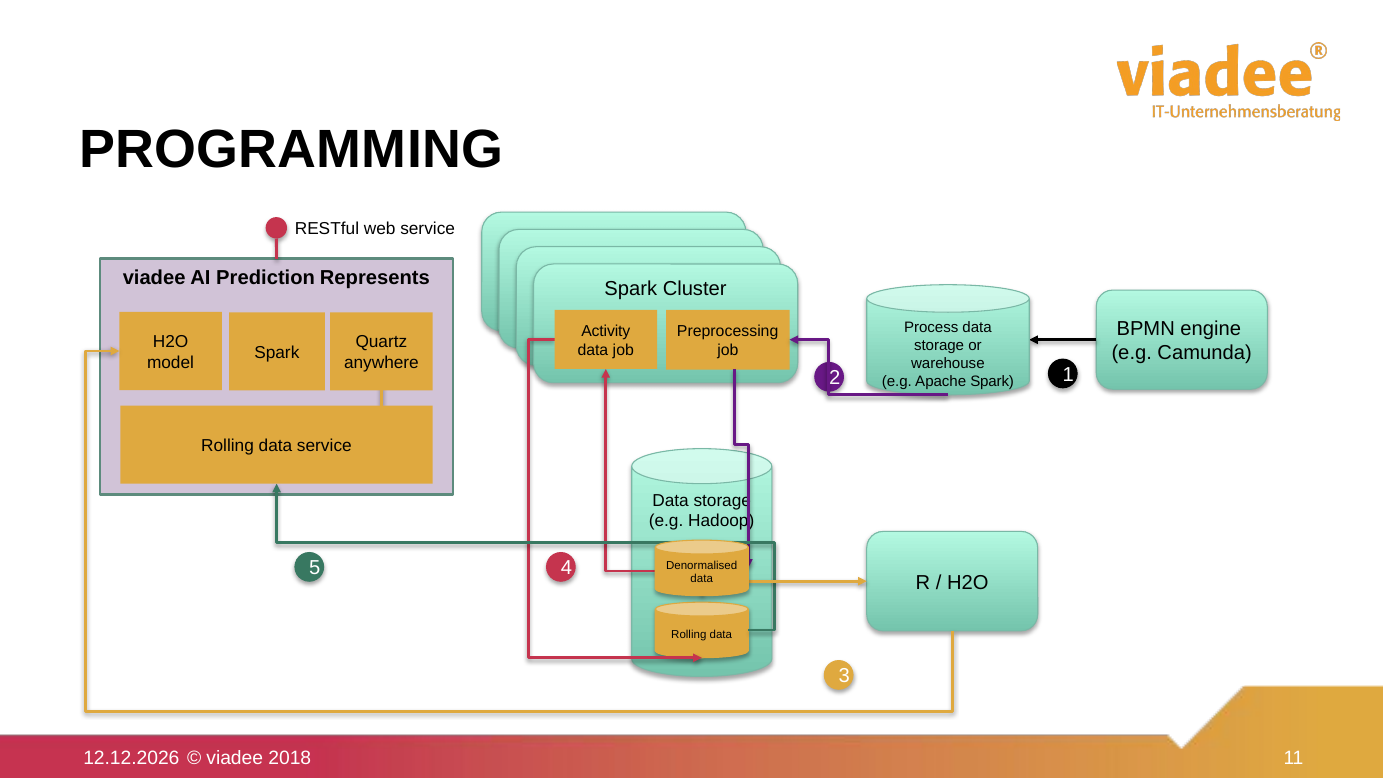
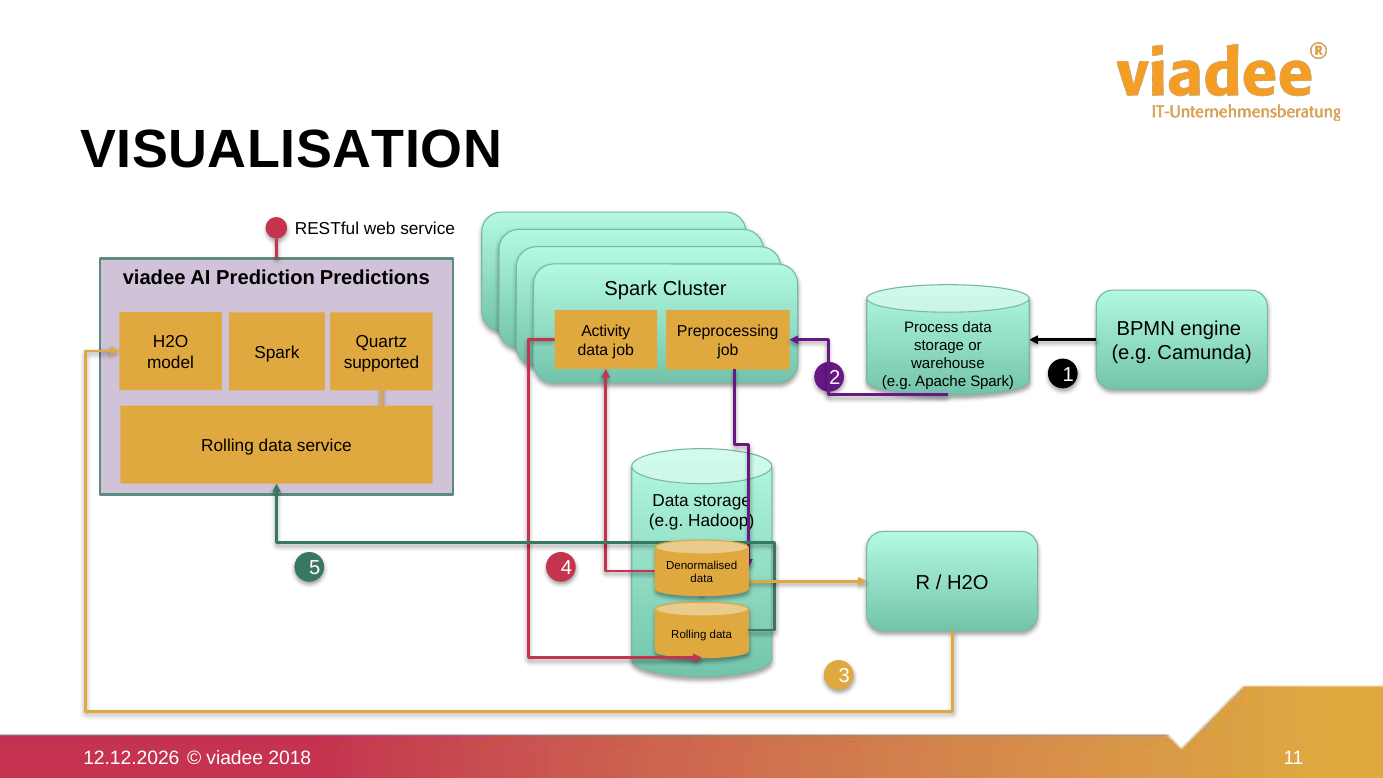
PROGRAMMING: PROGRAMMING -> VISUALISATION
Represents: Represents -> Predictions
anywhere: anywhere -> supported
